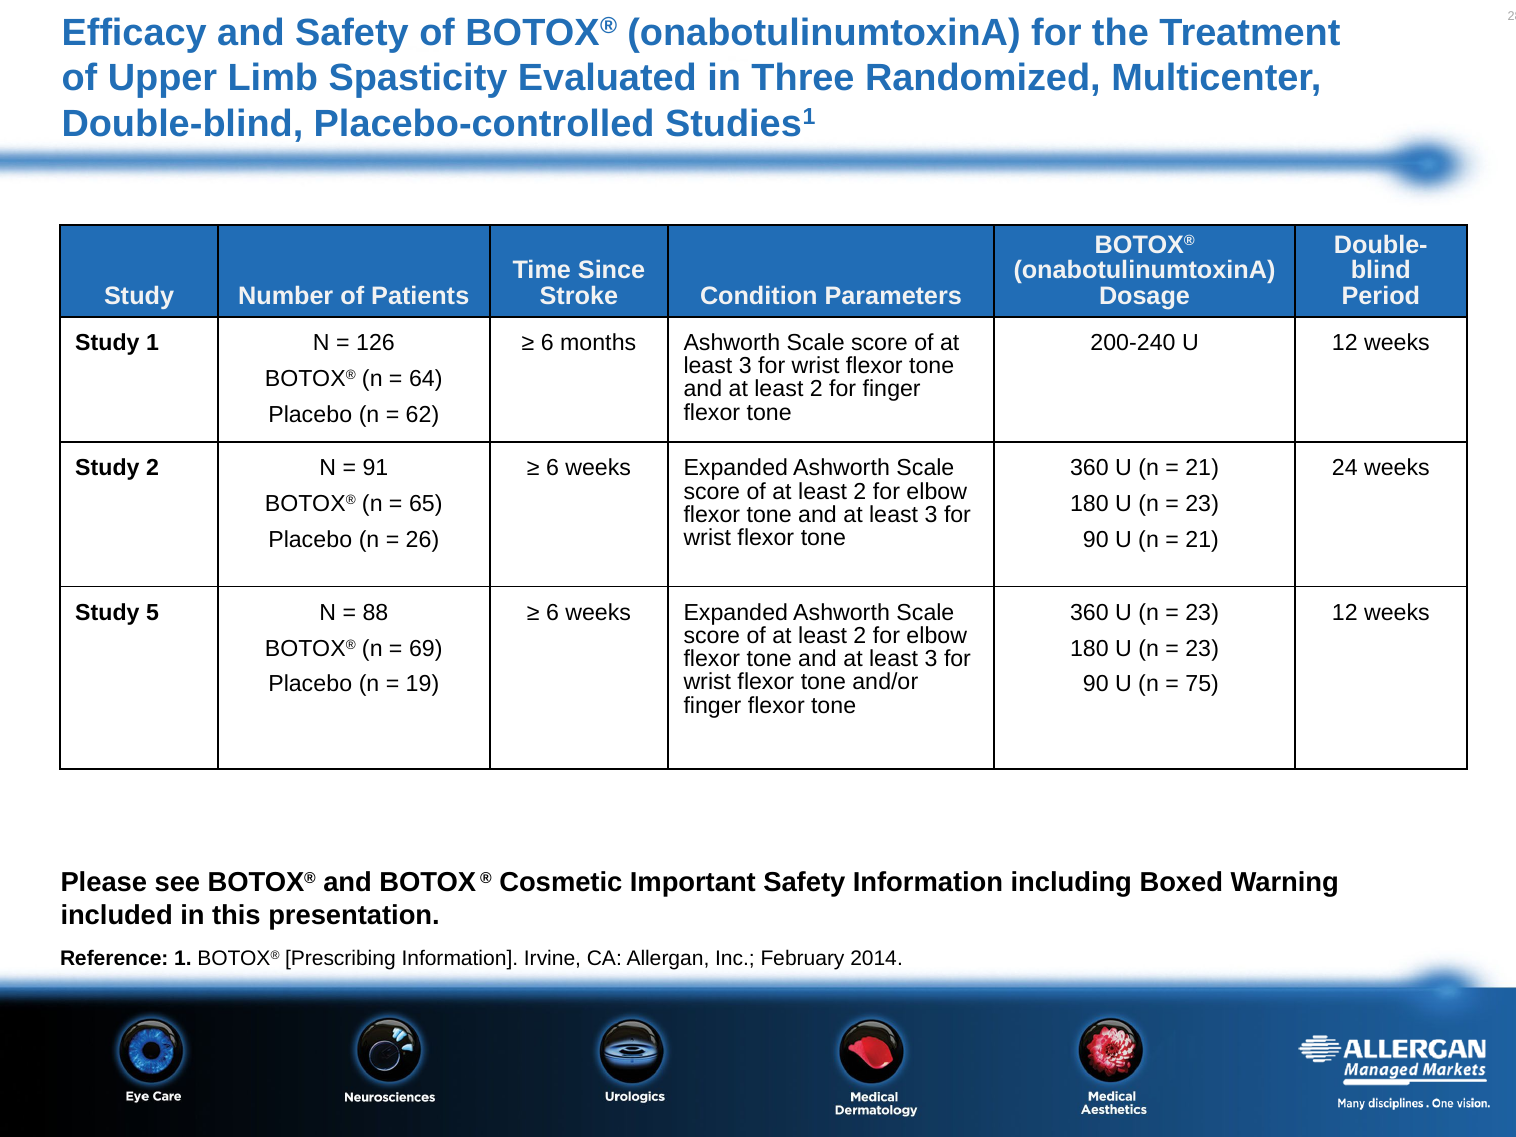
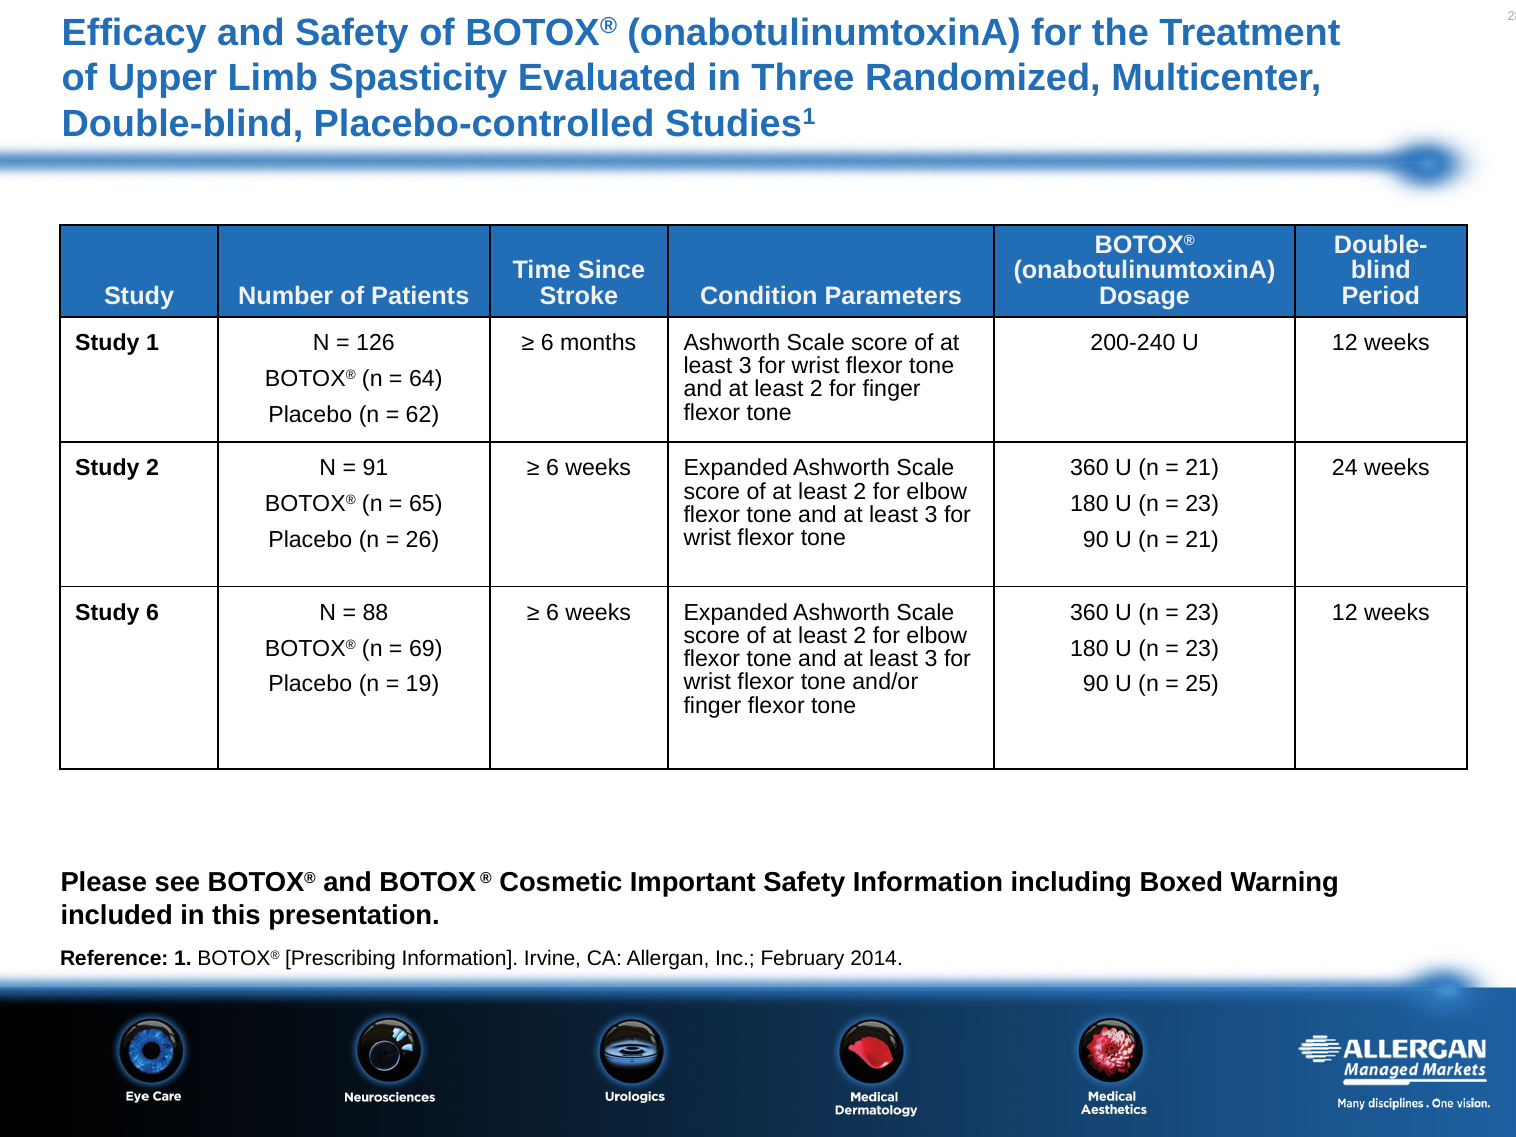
Study 5: 5 -> 6
75: 75 -> 25
